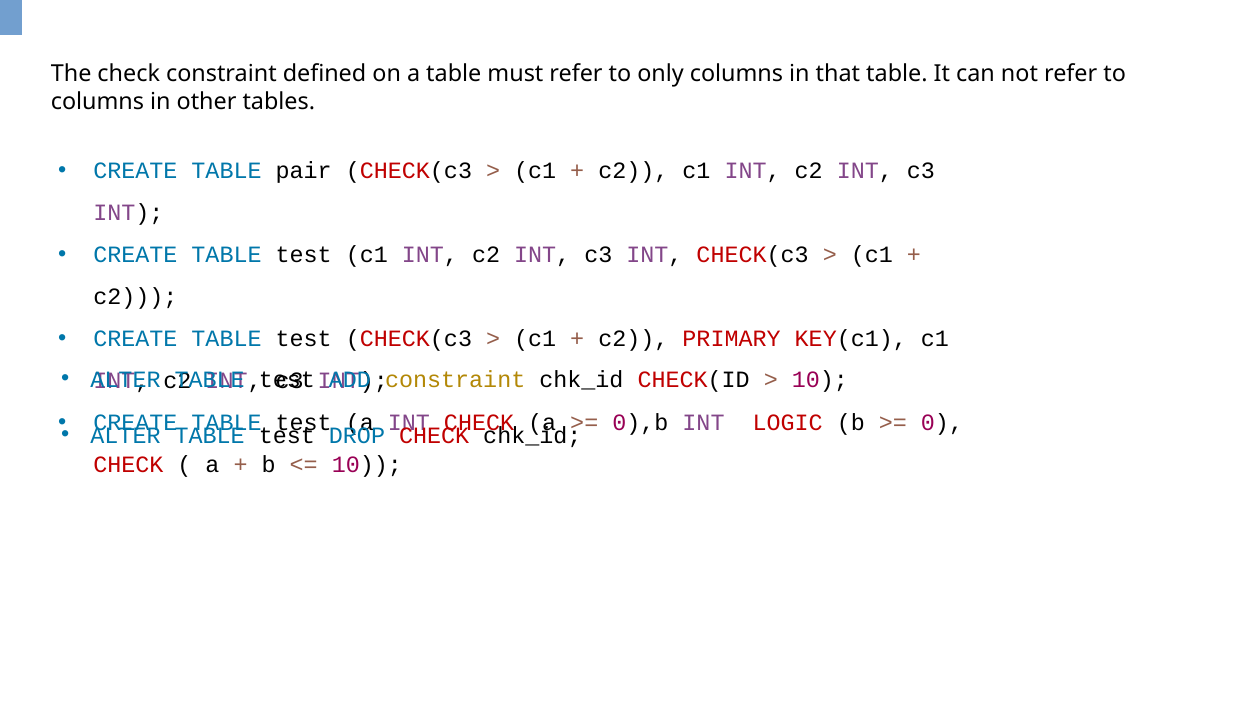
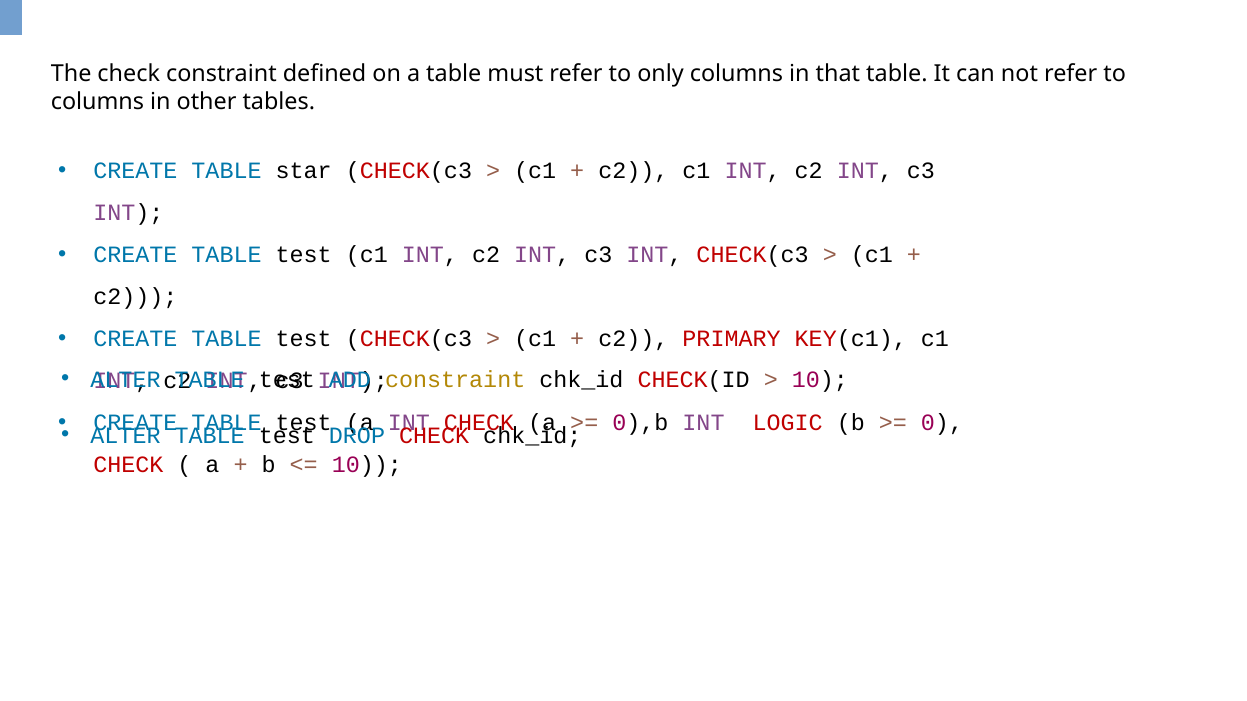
pair: pair -> star
